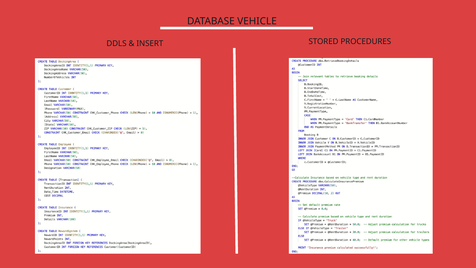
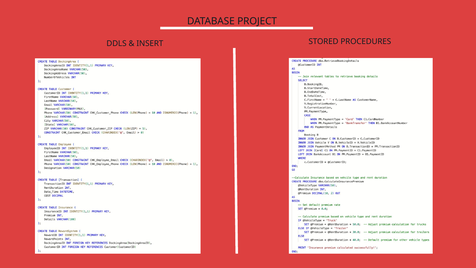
VEHICLE: VEHICLE -> PROJECT
